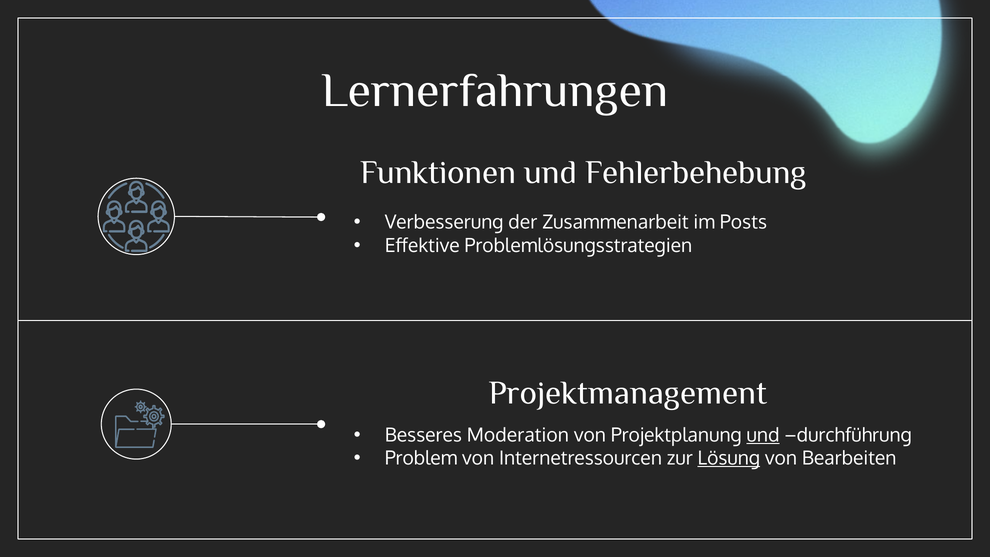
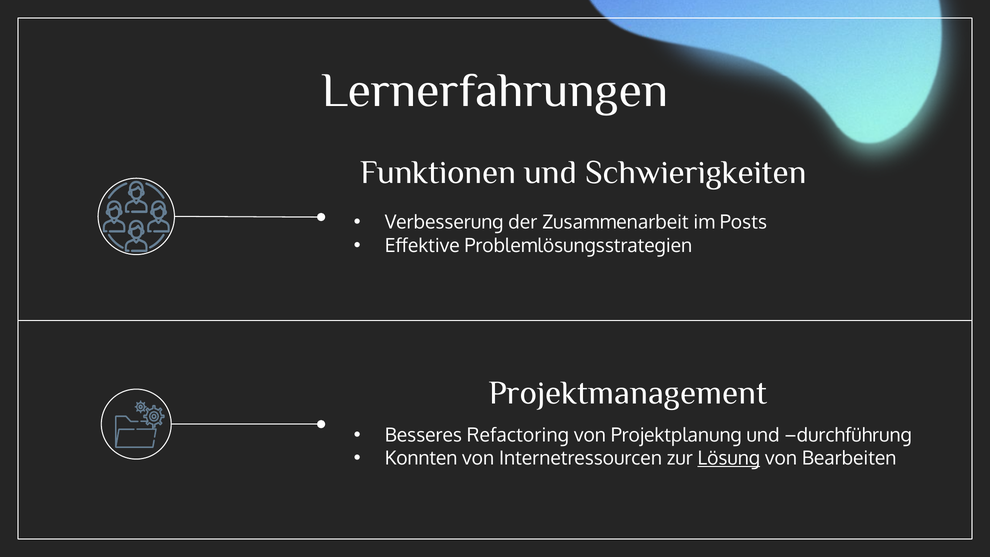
Fehlerbehebung: Fehlerbehebung -> Schwierigkeiten
Moderation: Moderation -> Refactoring
und at (763, 435) underline: present -> none
Problem: Problem -> Konnten
